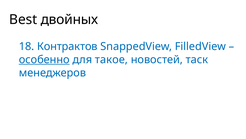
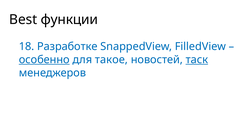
двойных: двойных -> функции
Контрактов: Контрактов -> Разработке
таск underline: none -> present
